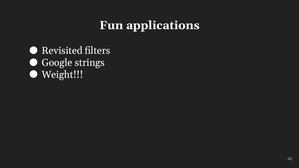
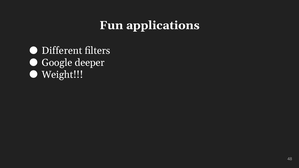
Revisited: Revisited -> Different
strings: strings -> deeper
